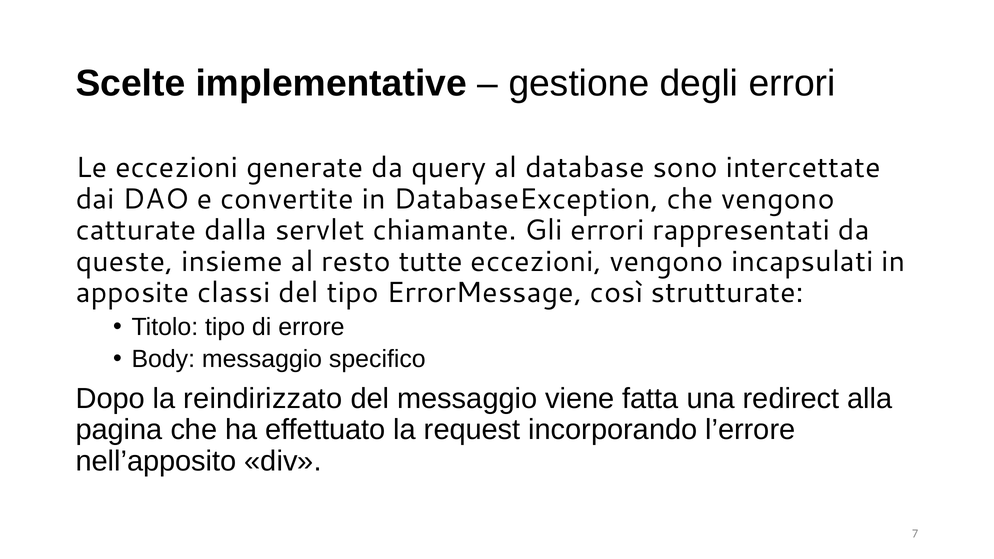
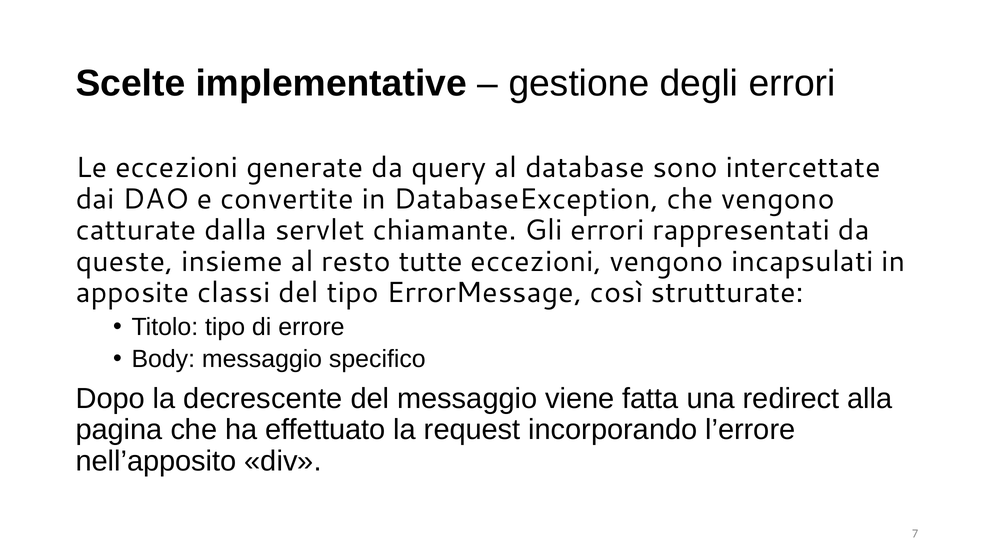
reindirizzato: reindirizzato -> decrescente
